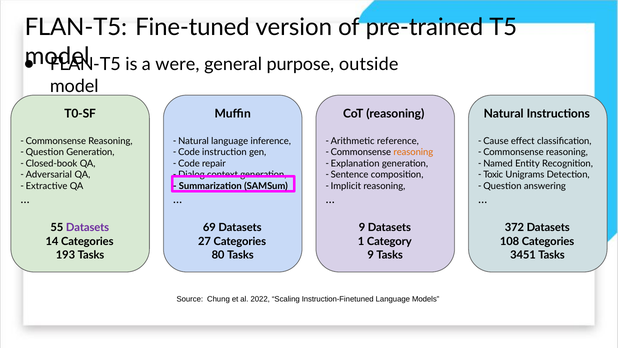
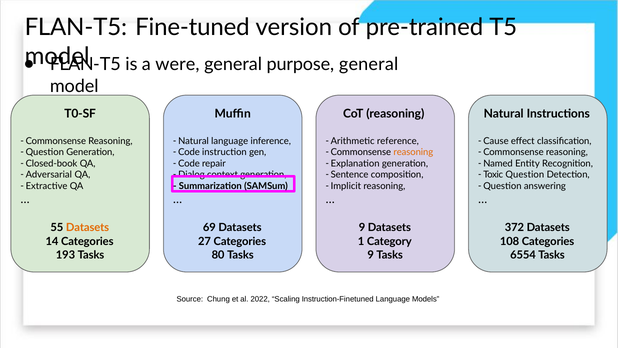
purpose outside: outside -> general
Toxic Unigrams: Unigrams -> Question
Datasets at (88, 227) colour: purple -> orange
3451: 3451 -> 6554
